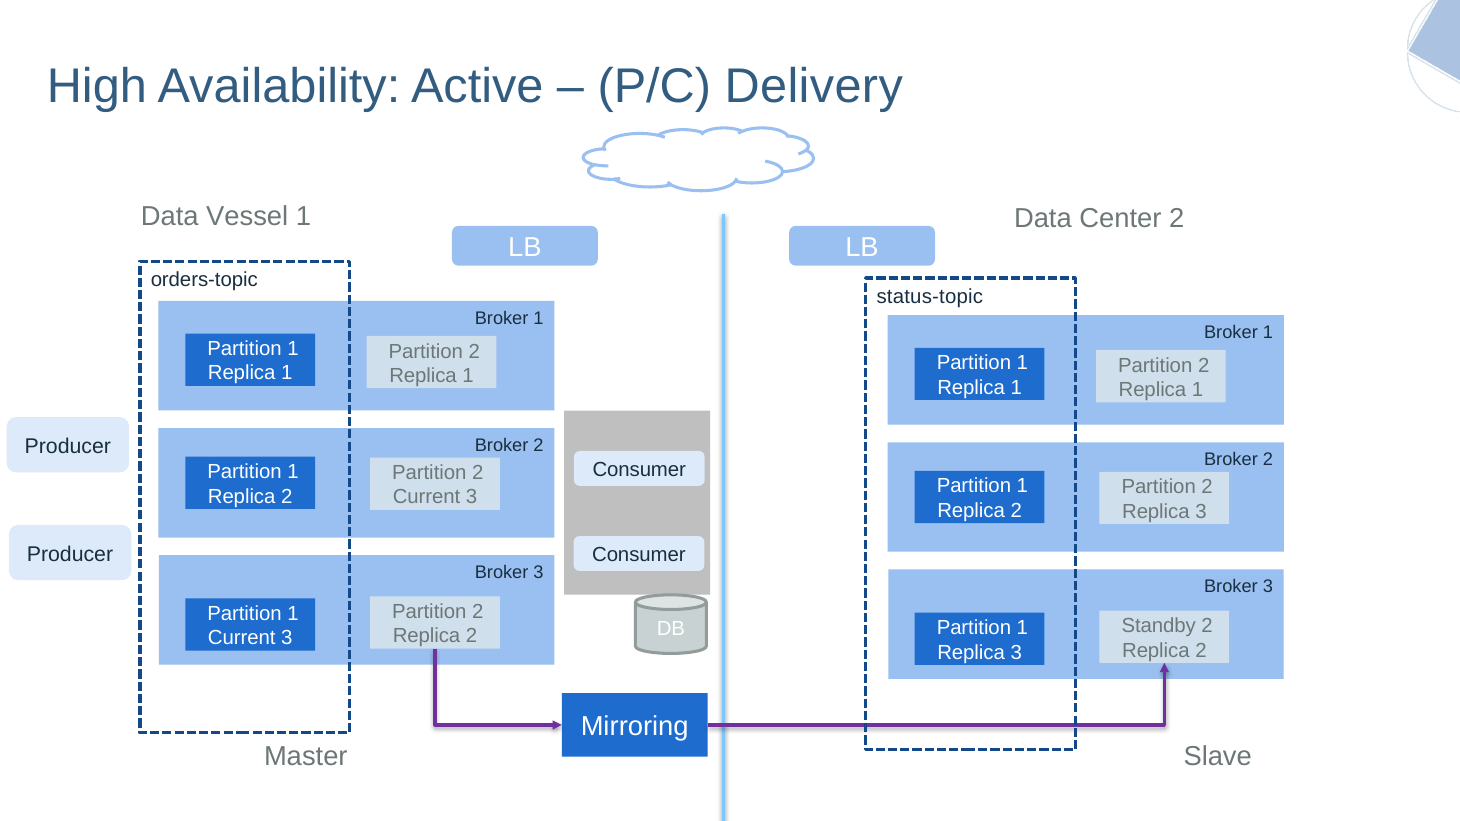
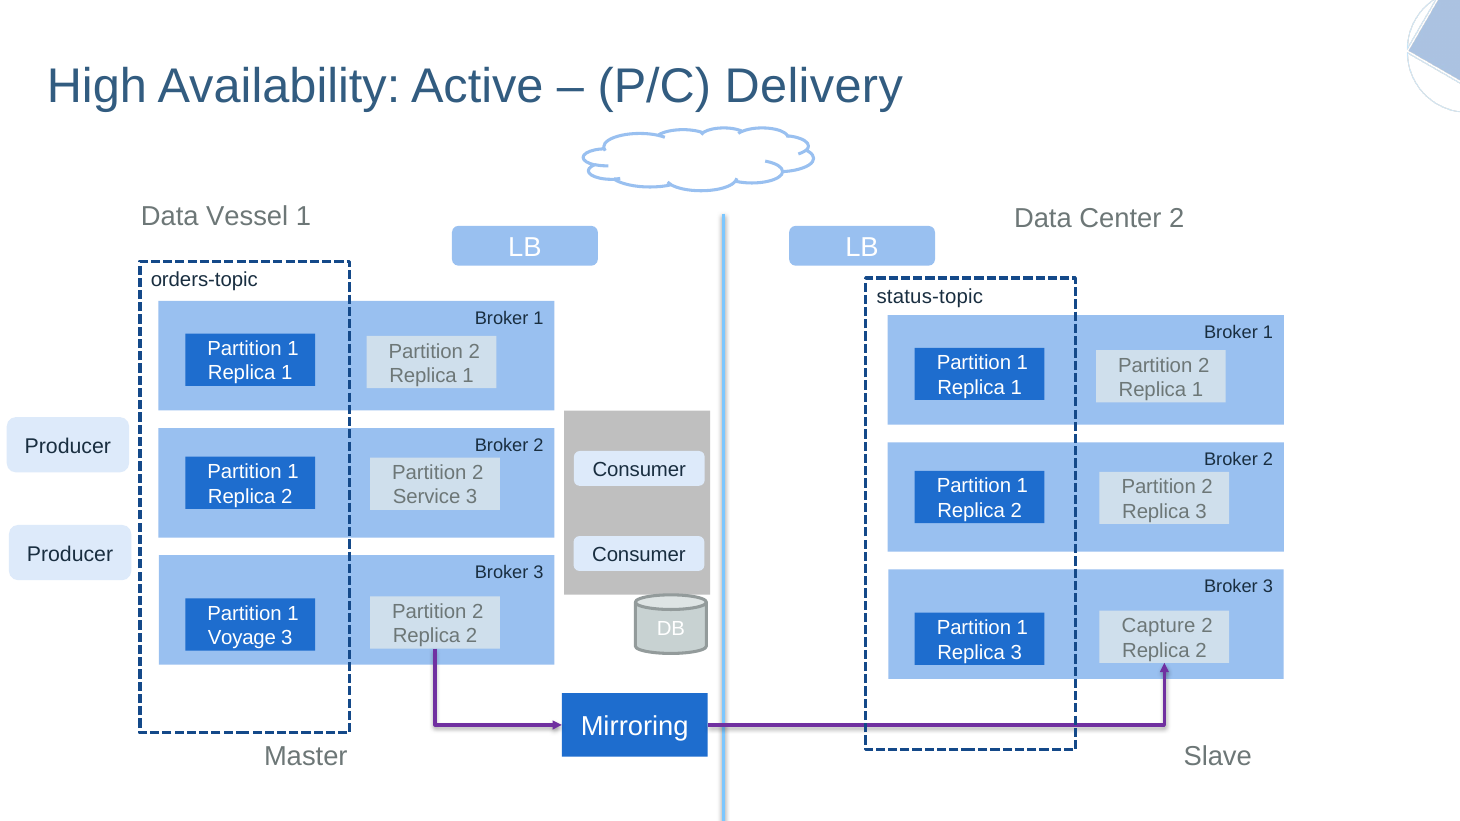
Current at (427, 497): Current -> Service
Standby: Standby -> Capture
Current at (242, 638): Current -> Voyage
